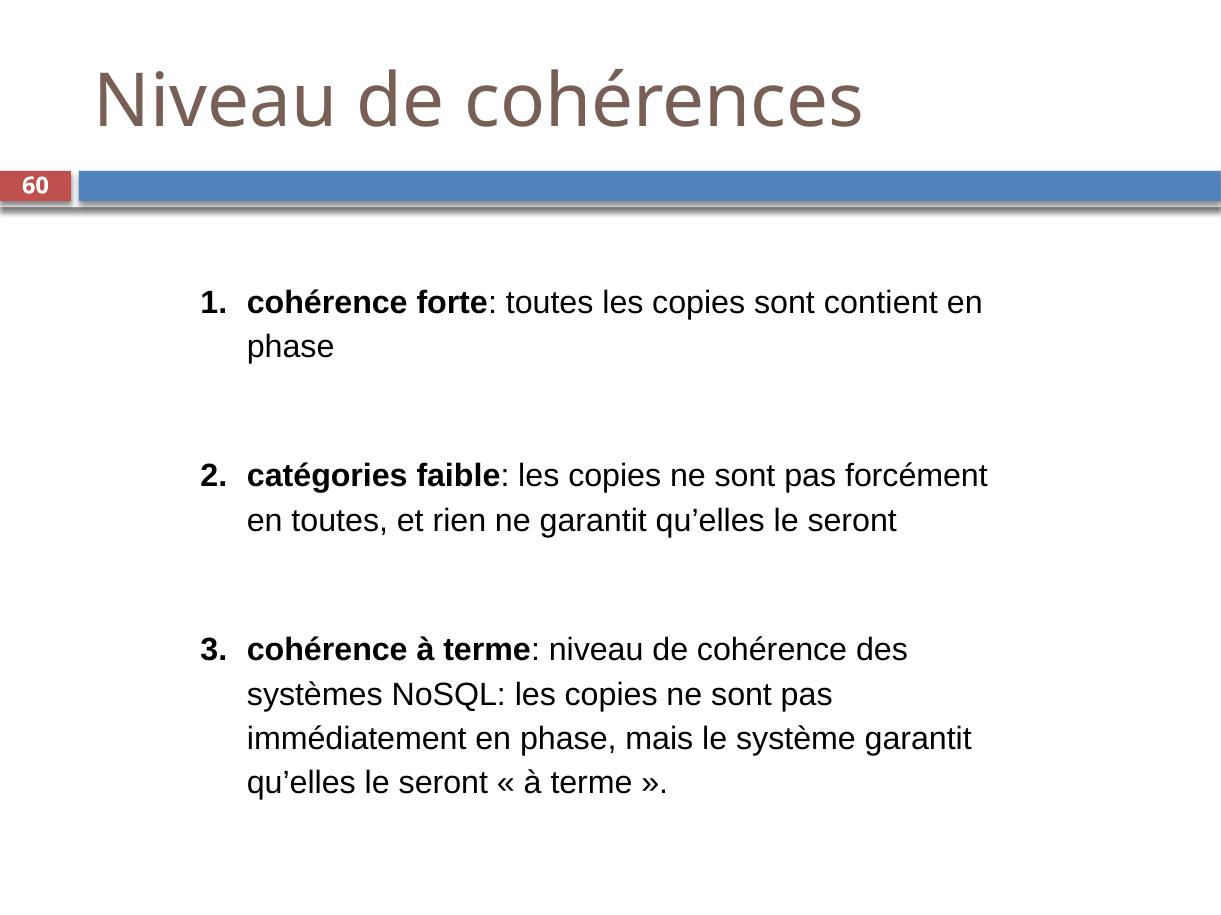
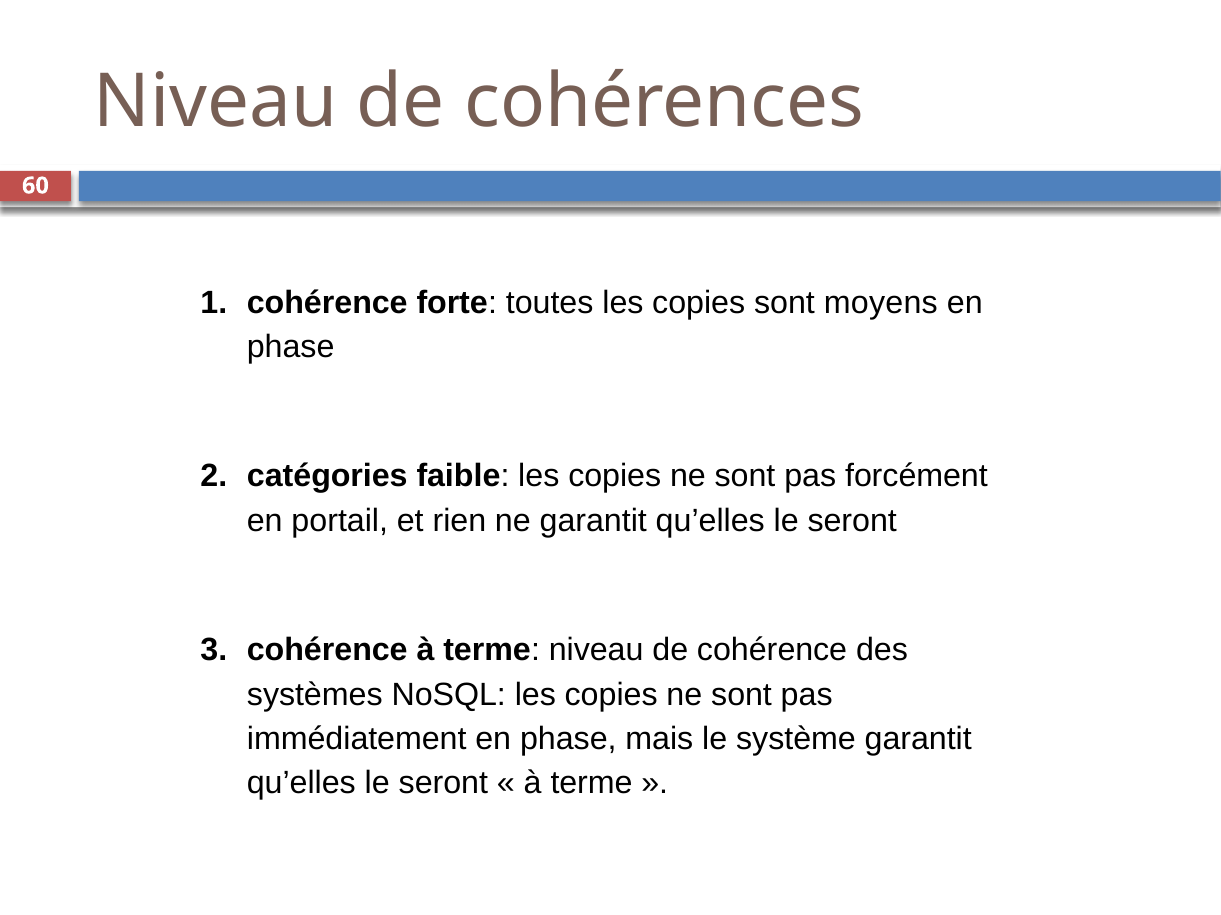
contient: contient -> moyens
en toutes: toutes -> portail
